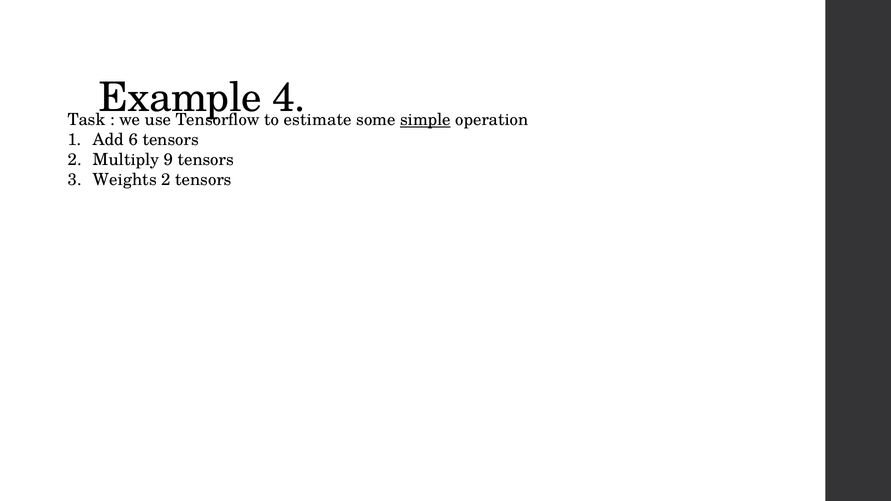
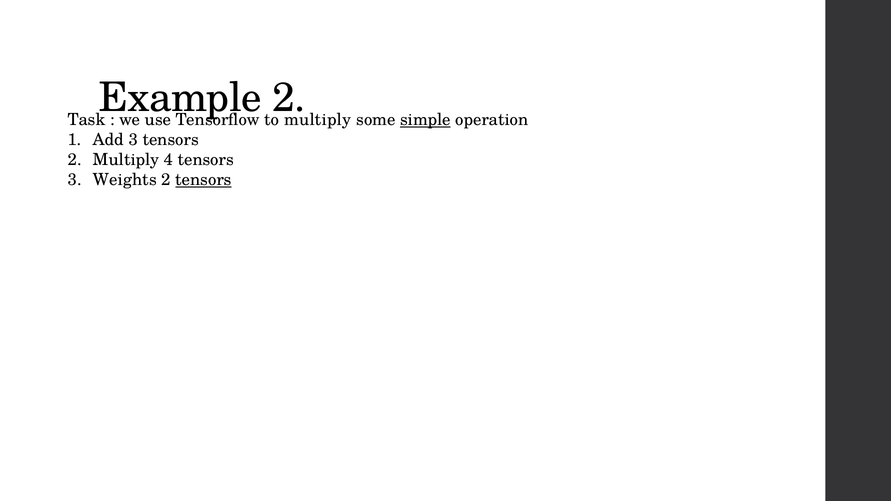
4 at (289, 98): 4 -> 2
to estimate: estimate -> multiply
Add 6: 6 -> 3
9: 9 -> 4
tensors at (204, 180) underline: none -> present
